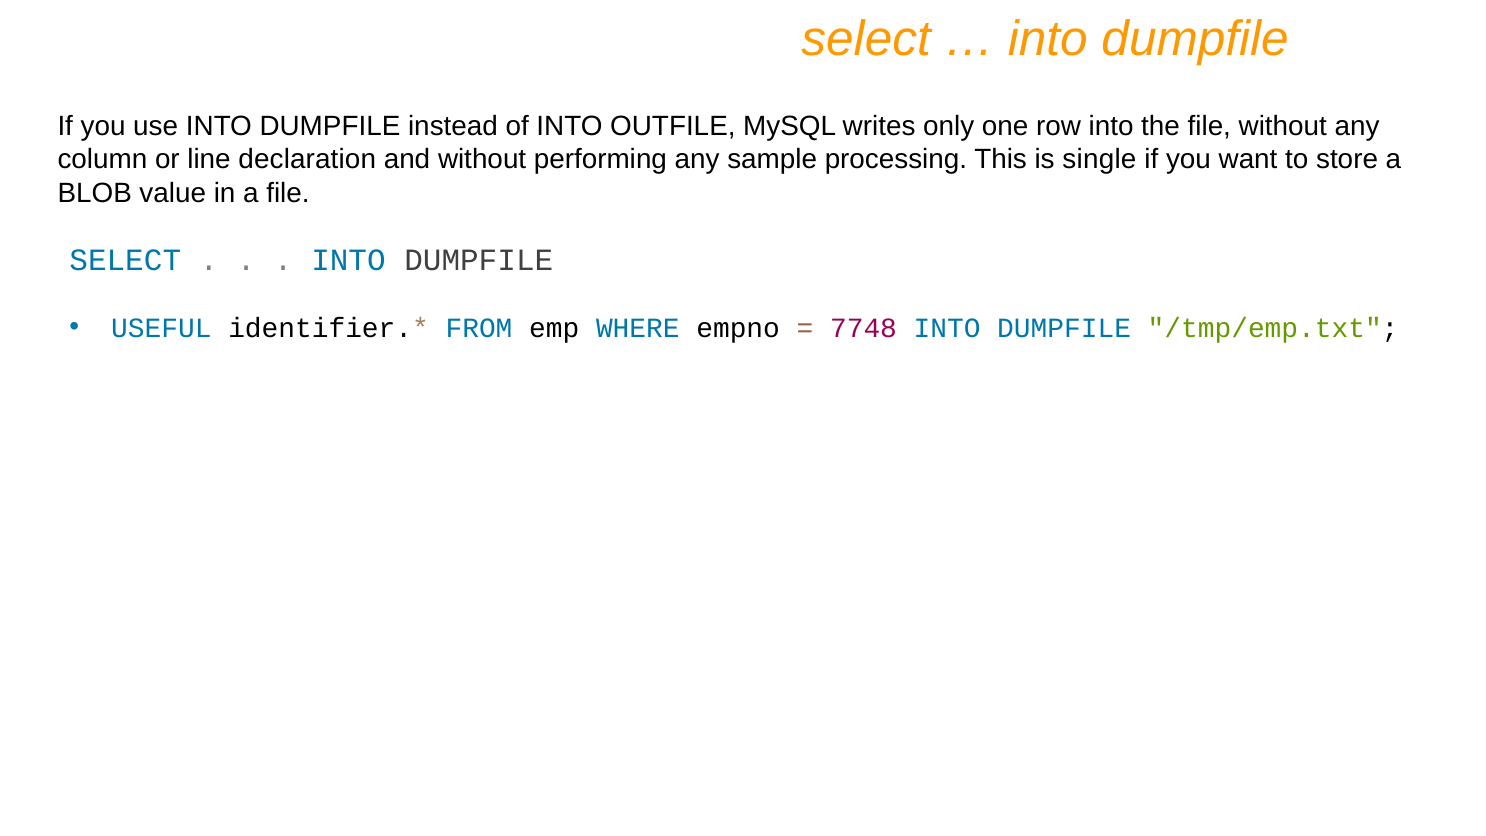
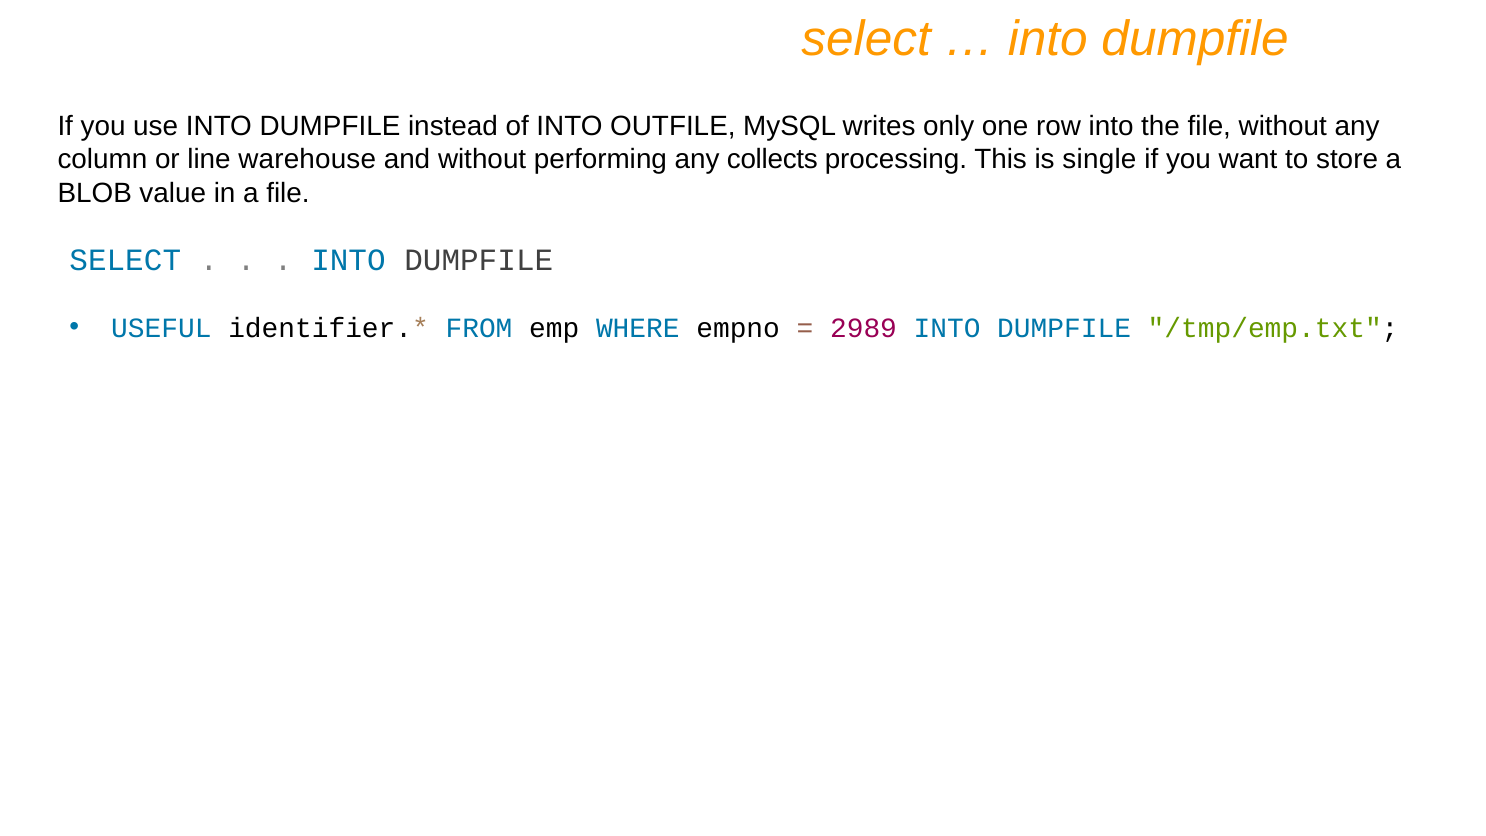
declaration: declaration -> warehouse
sample: sample -> collects
7748: 7748 -> 2989
